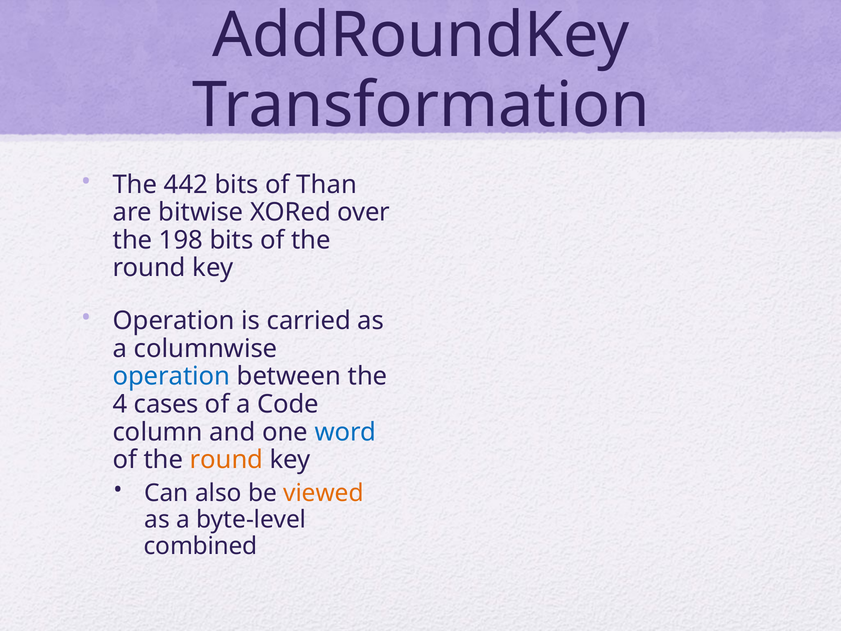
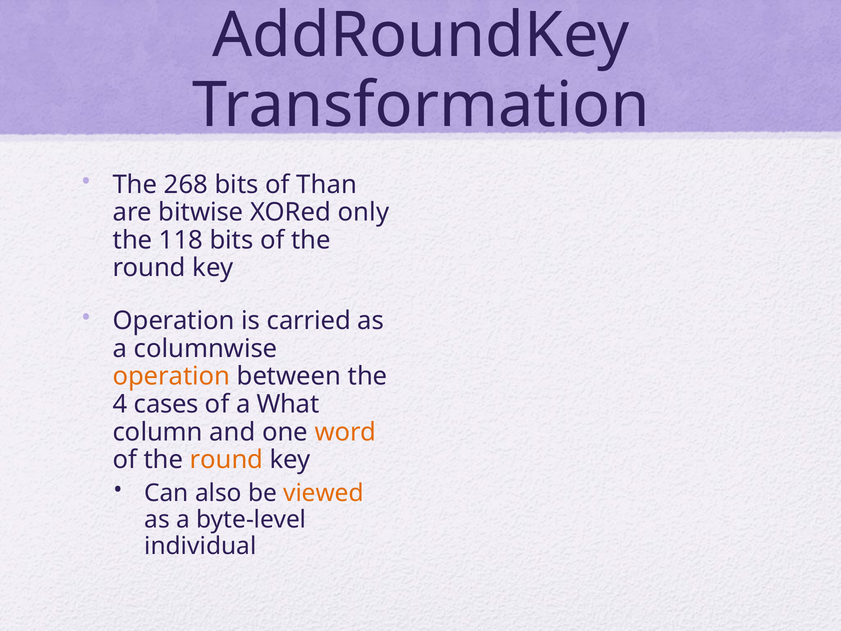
442: 442 -> 268
over: over -> only
198: 198 -> 118
operation at (172, 376) colour: blue -> orange
Code: Code -> What
word colour: blue -> orange
combined: combined -> individual
